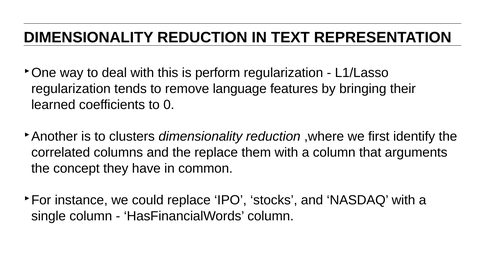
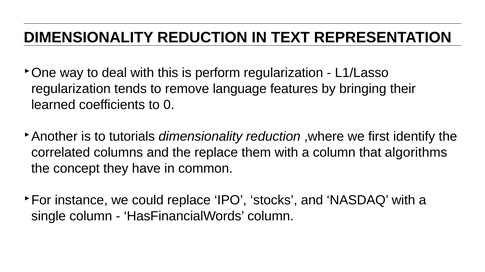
clusters: clusters -> tutorials
arguments: arguments -> algorithms
